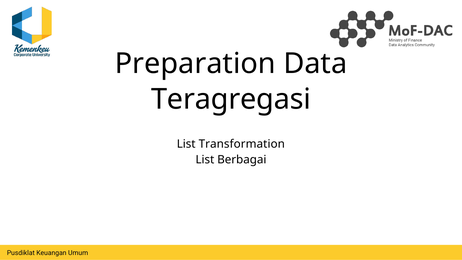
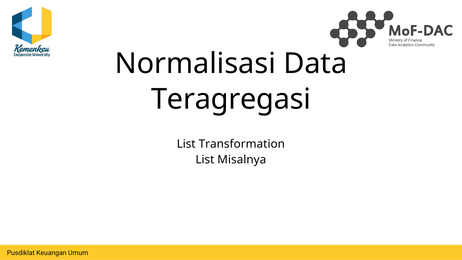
Preparation: Preparation -> Normalisasi
Berbagai: Berbagai -> Misalnya
